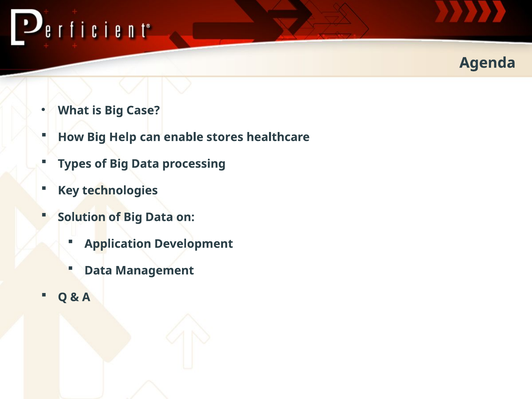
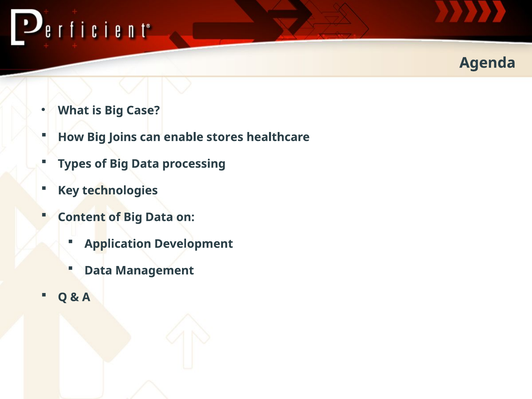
Help: Help -> Joins
Solution: Solution -> Content
